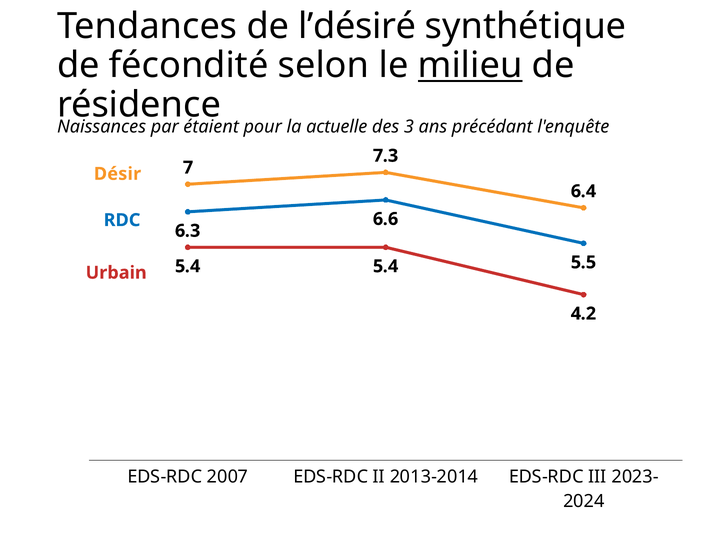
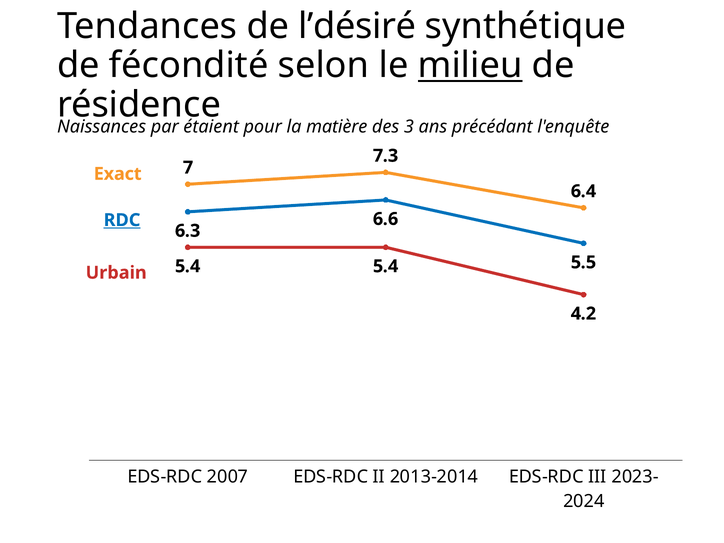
actuelle: actuelle -> matière
Désir: Désir -> Exact
RDC underline: none -> present
